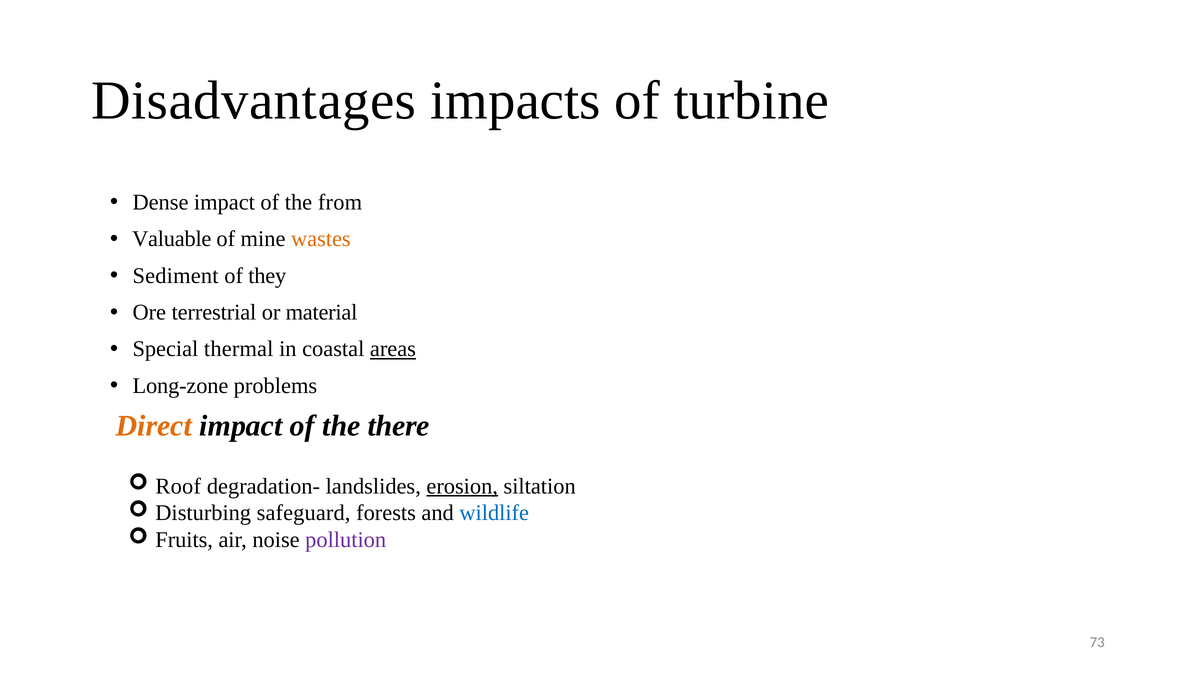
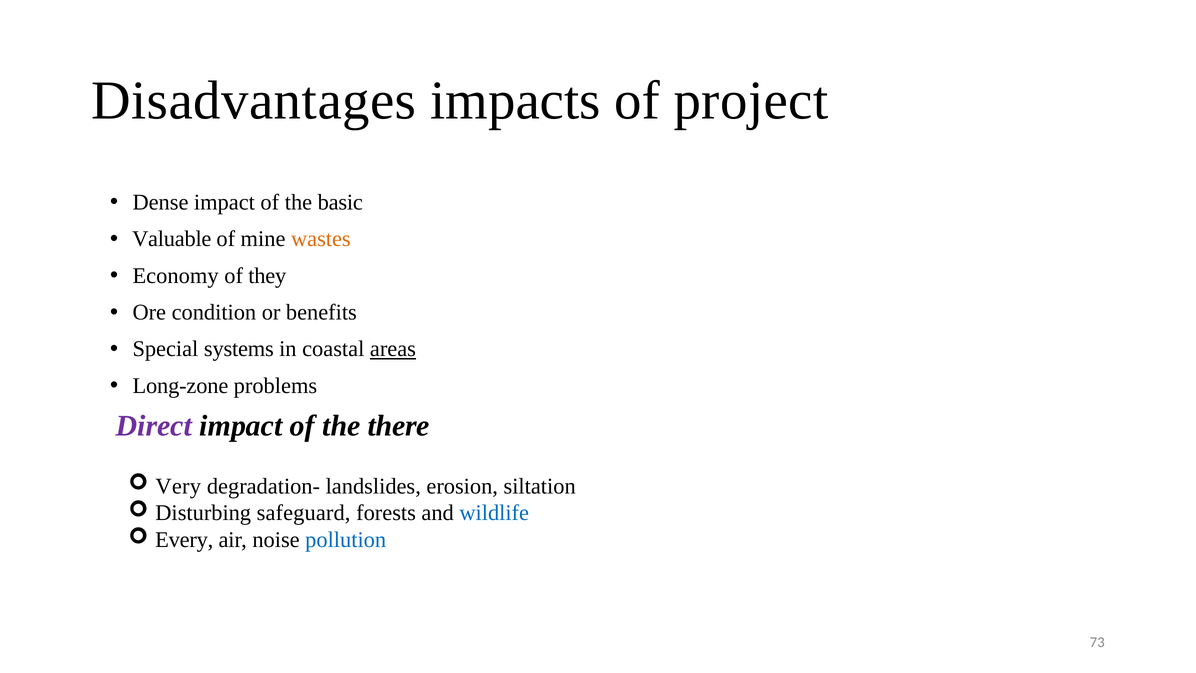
turbine: turbine -> project
from: from -> basic
Sediment: Sediment -> Economy
terrestrial: terrestrial -> condition
material: material -> benefits
thermal: thermal -> systems
Direct colour: orange -> purple
Roof: Roof -> Very
erosion underline: present -> none
Fruits: Fruits -> Every
pollution colour: purple -> blue
